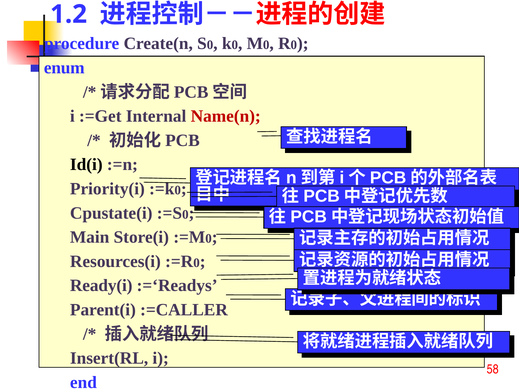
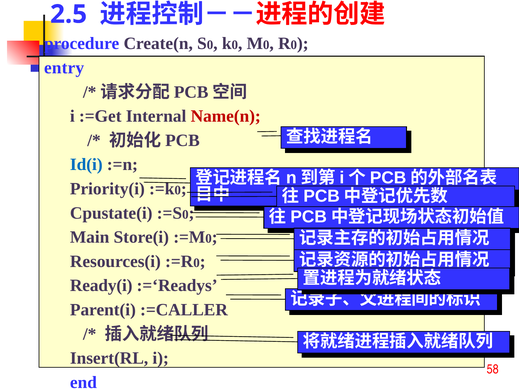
1.2: 1.2 -> 2.5
enum: enum -> entry
Id(i colour: black -> blue
